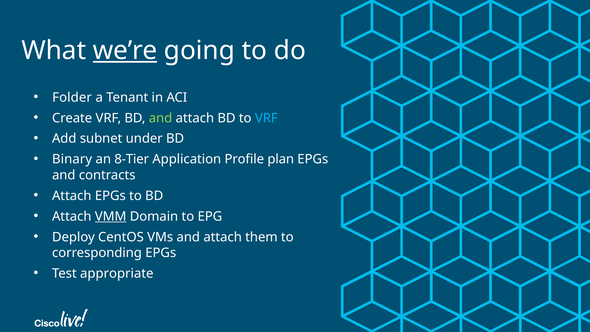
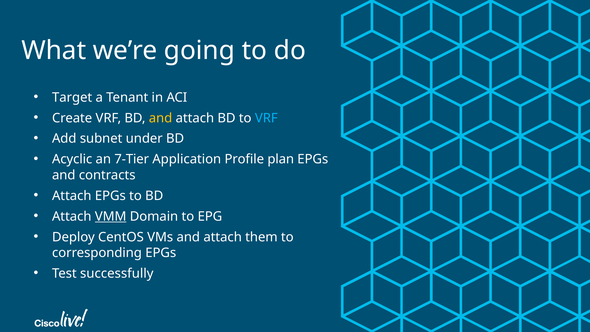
we’re underline: present -> none
Folder: Folder -> Target
and at (161, 118) colour: light green -> yellow
Binary: Binary -> Acyclic
8-Tier: 8-Tier -> 7-Tier
appropriate: appropriate -> successfully
